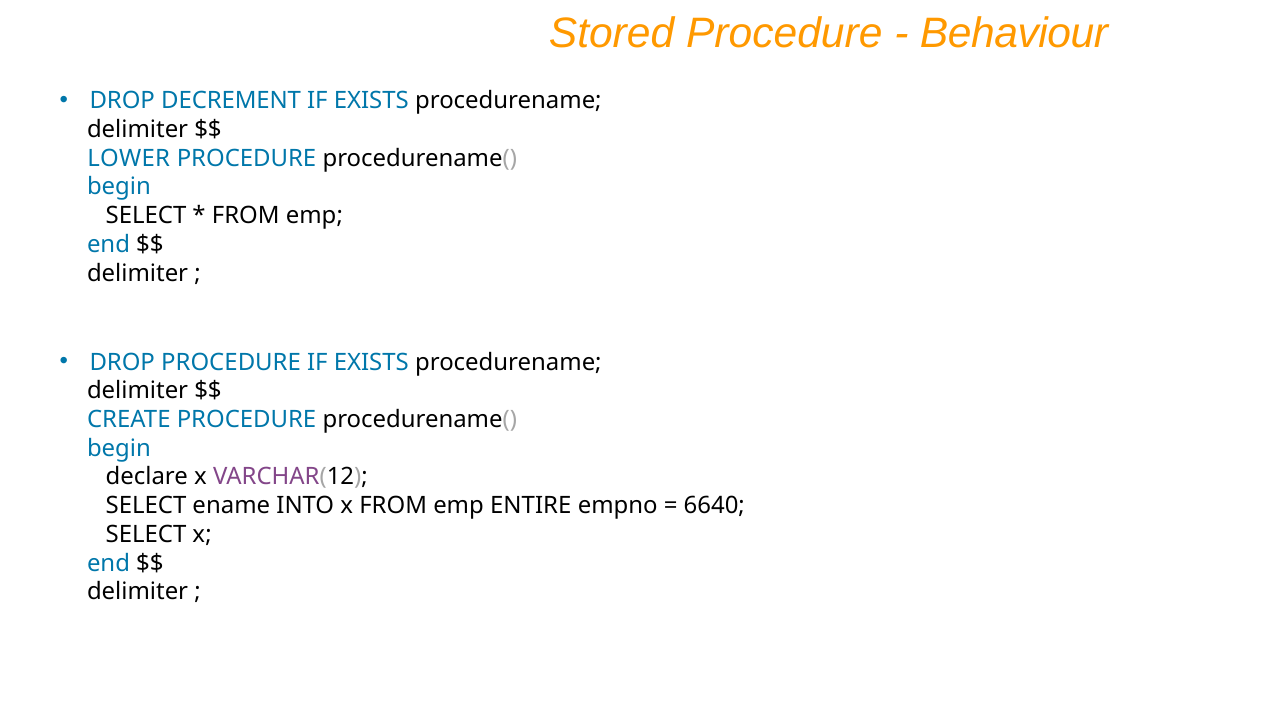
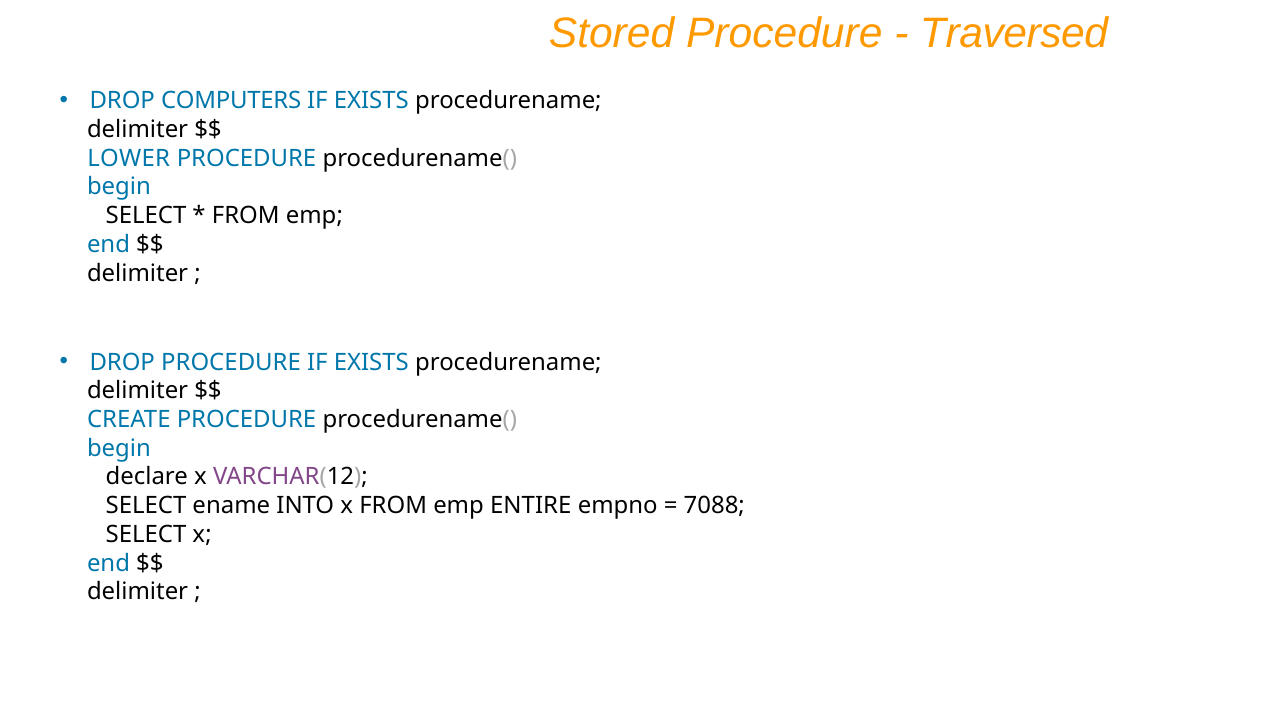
Behaviour: Behaviour -> Traversed
DECREMENT: DECREMENT -> COMPUTERS
6640: 6640 -> 7088
